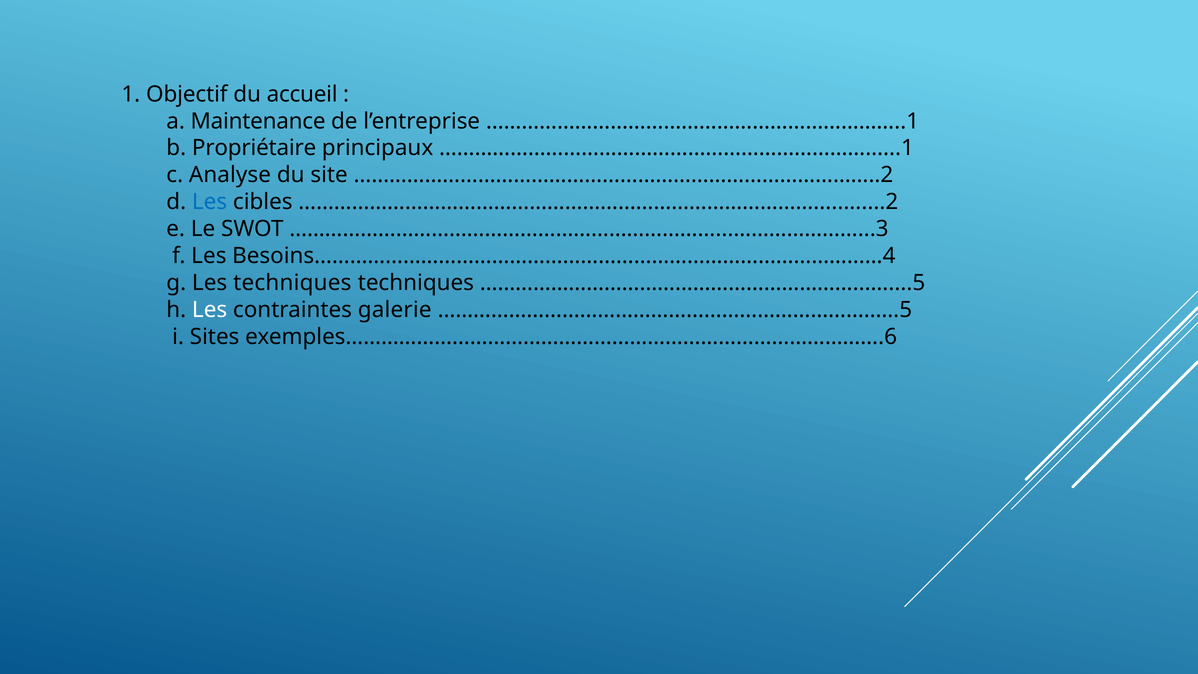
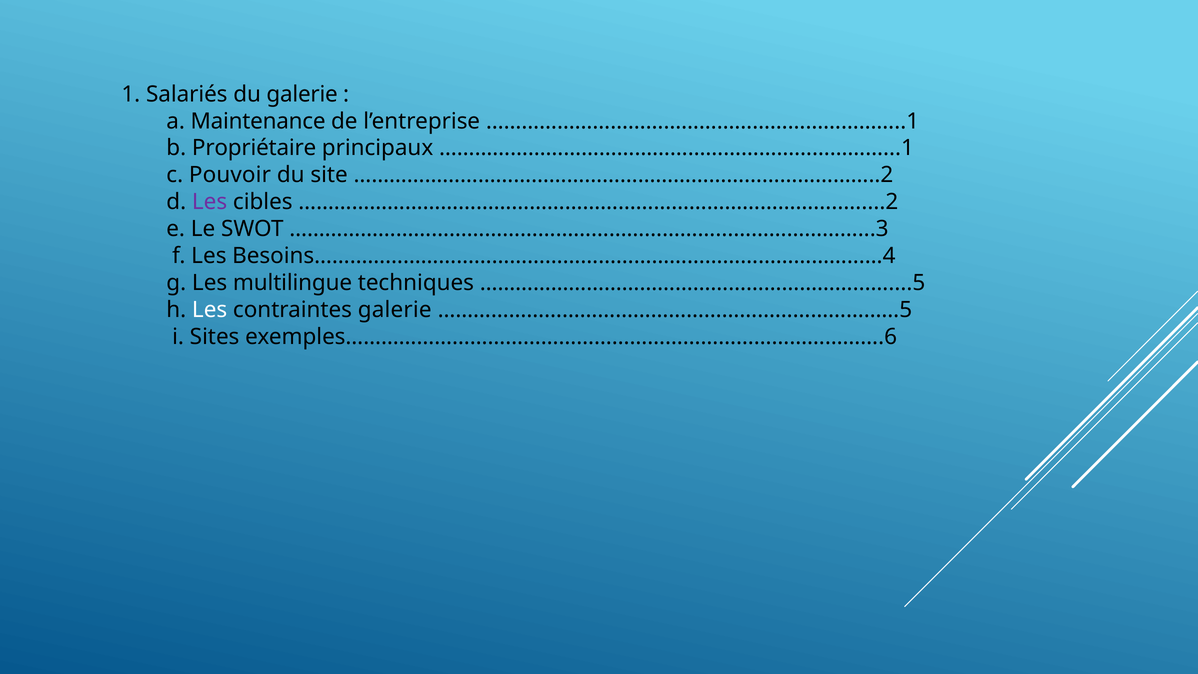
Objectif: Objectif -> Salariés
du accueil: accueil -> galerie
Analyse: Analyse -> Pouvoir
Les at (210, 202) colour: blue -> purple
Les techniques: techniques -> multilingue
